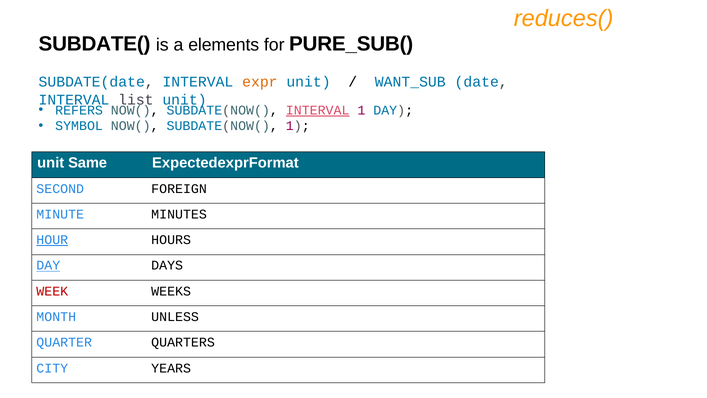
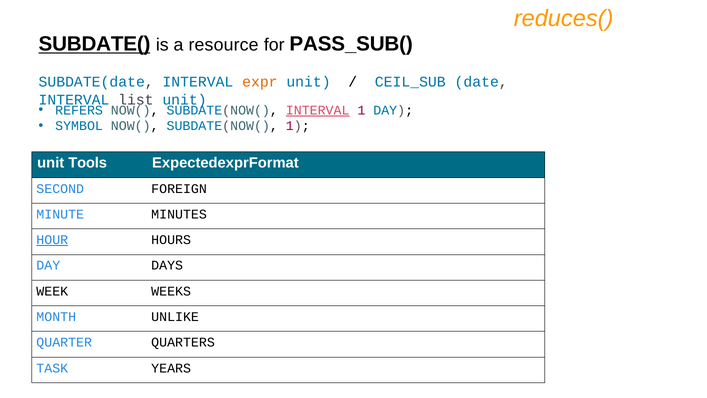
SUBDATE( underline: none -> present
elements: elements -> resource
PURE_SUB(: PURE_SUB( -> PASS_SUB(
WANT_SUB: WANT_SUB -> CEIL_SUB
Same: Same -> Tools
DAY at (48, 265) underline: present -> none
WEEK colour: red -> black
UNLESS: UNLESS -> UNLIKE
CITY: CITY -> TASK
